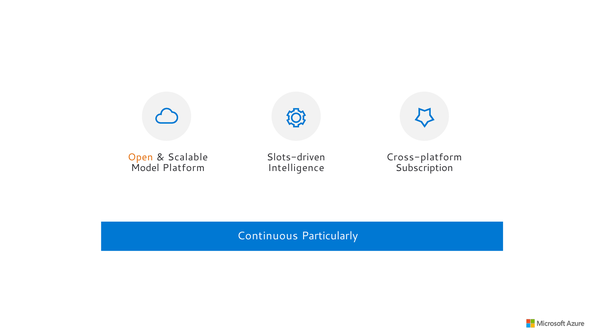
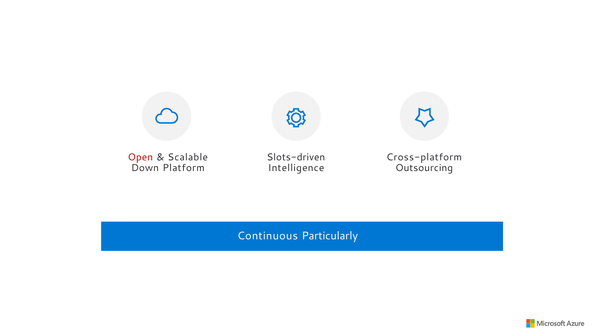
Open colour: orange -> red
Model: Model -> Down
Subscription: Subscription -> Outsourcing
